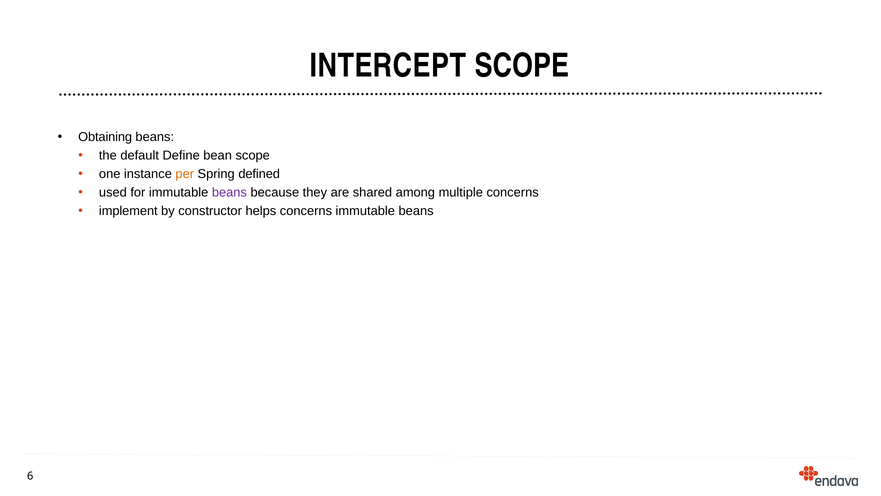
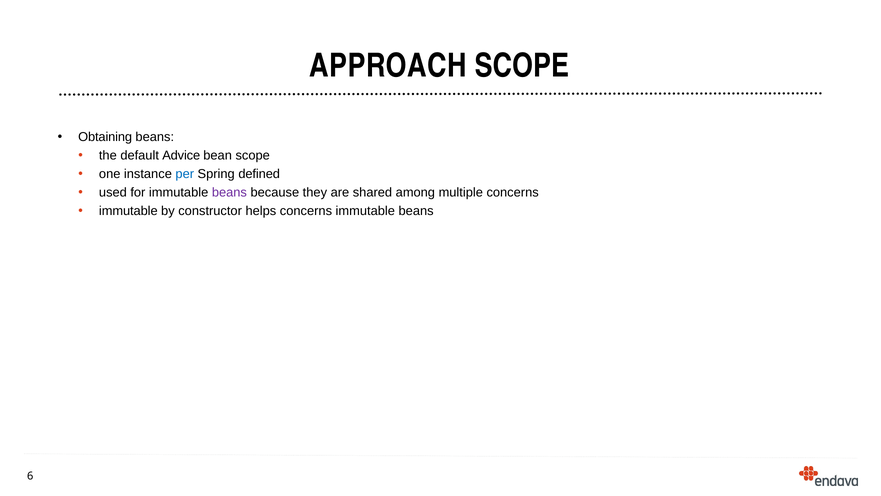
INTERCEPT: INTERCEPT -> APPROACH
Define: Define -> Advice
per colour: orange -> blue
implement at (128, 211): implement -> immutable
